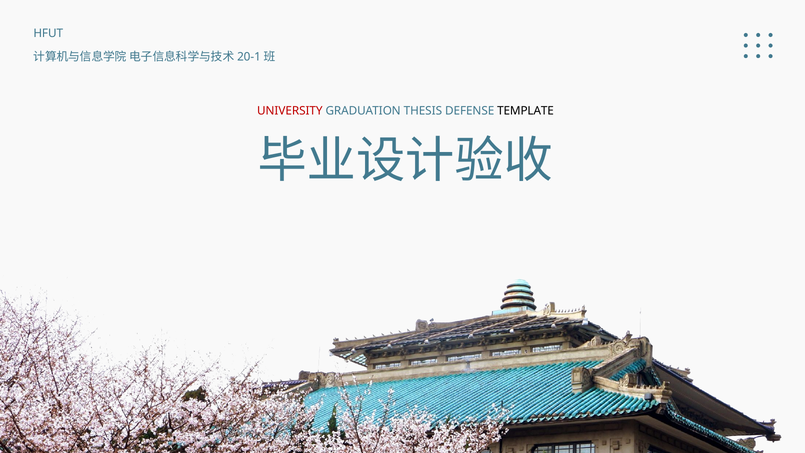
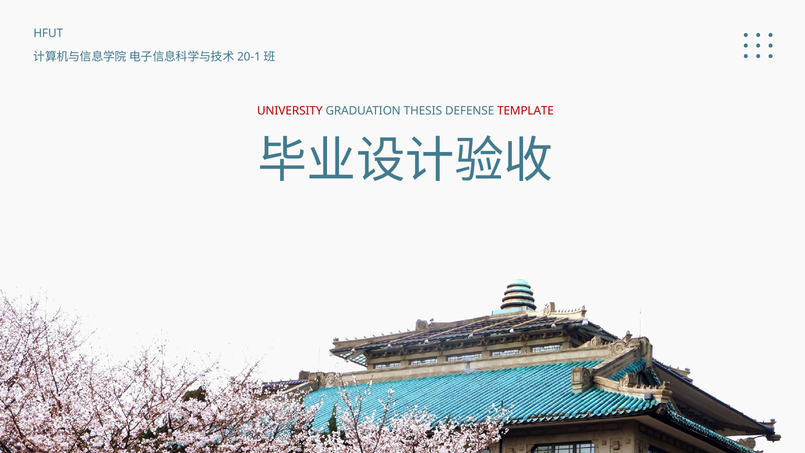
TEMPLATE colour: black -> red
